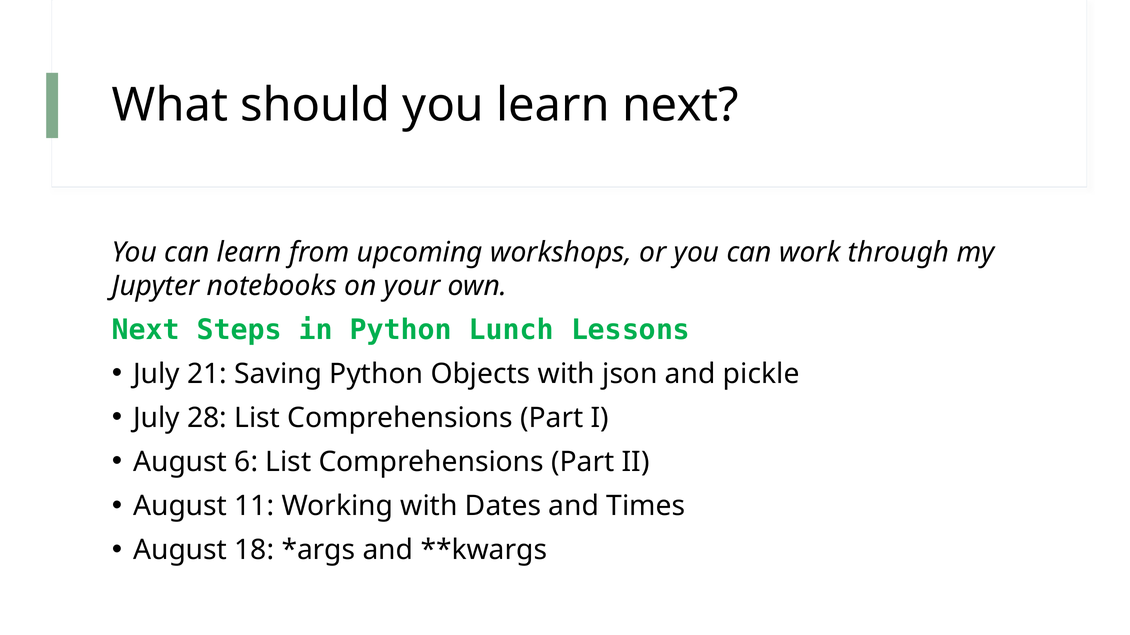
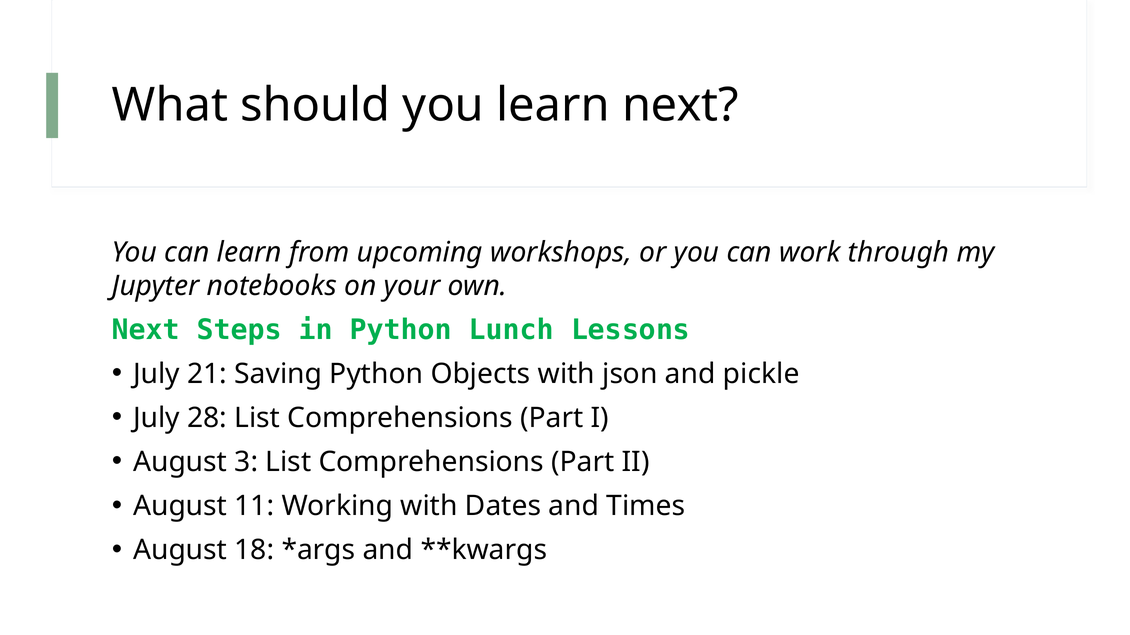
6: 6 -> 3
